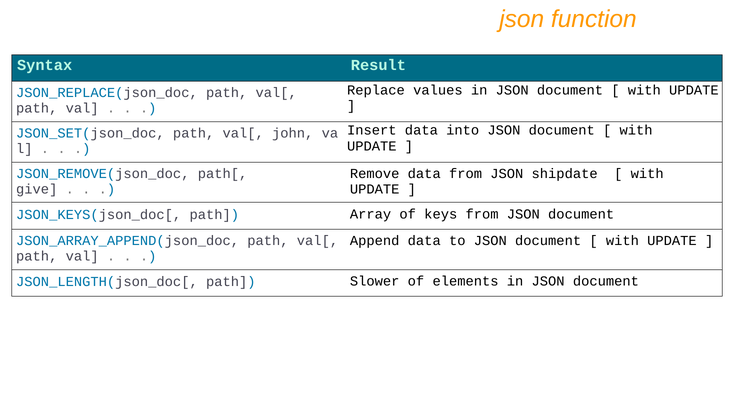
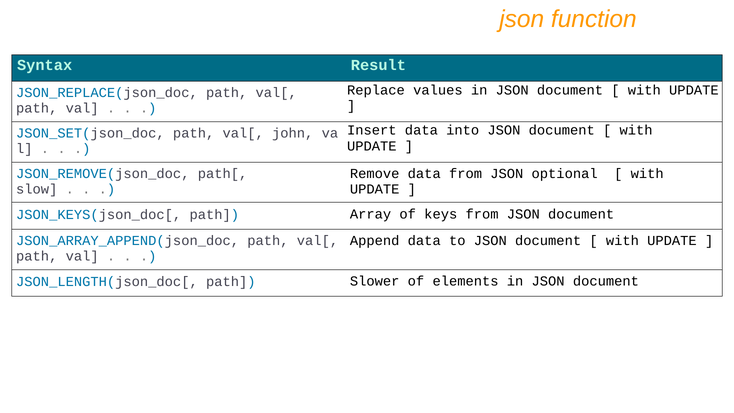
shipdate: shipdate -> optional
give: give -> slow
